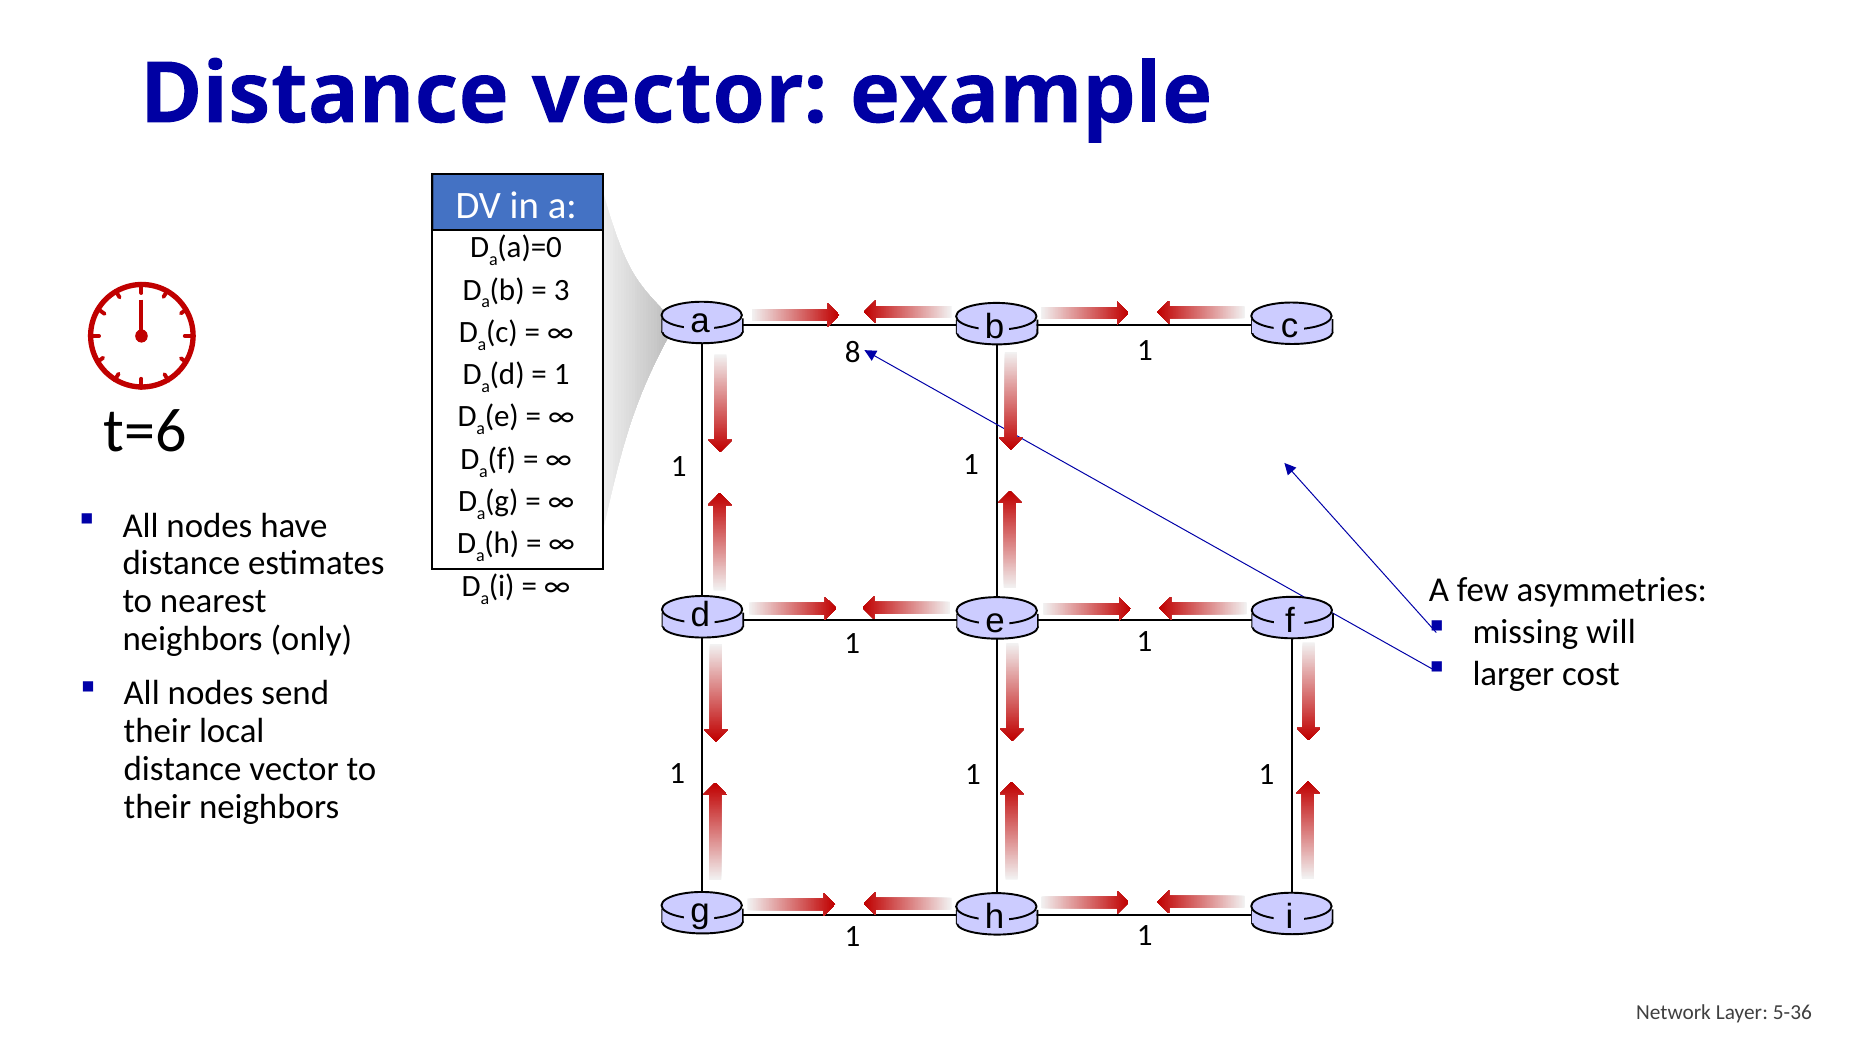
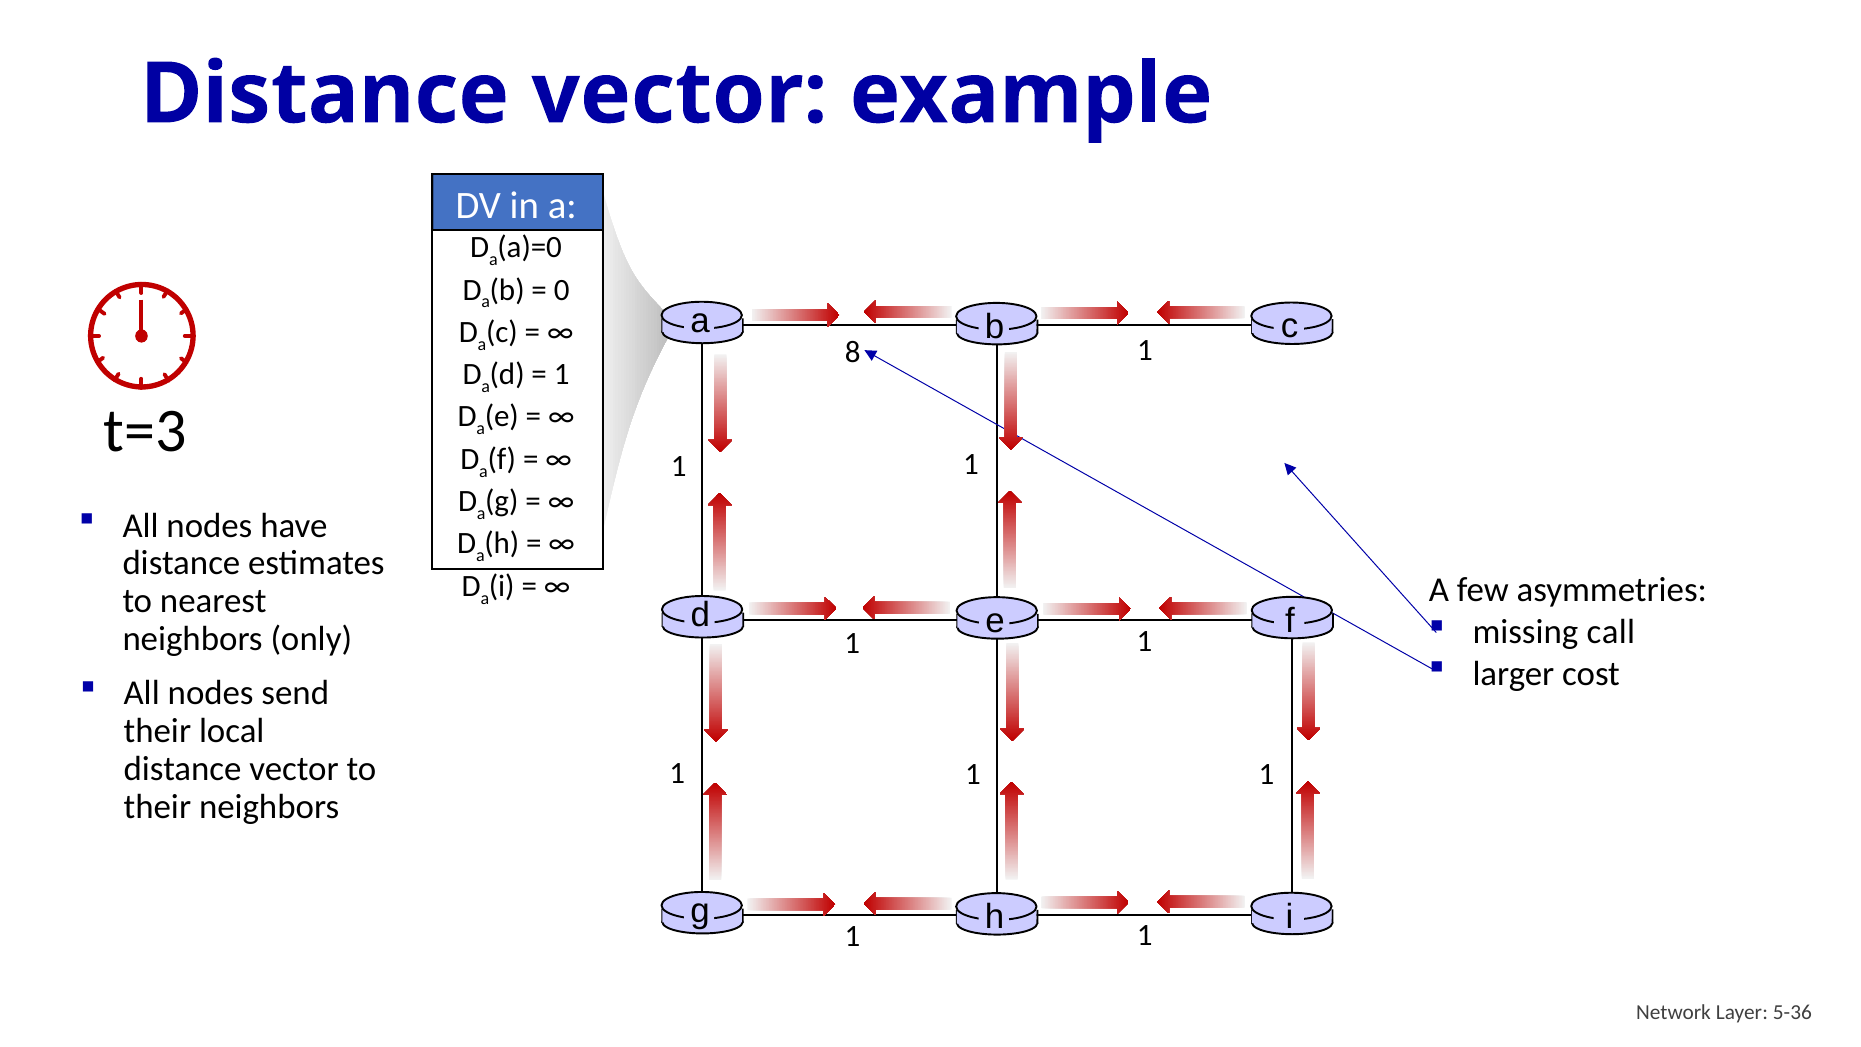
3: 3 -> 0
t=6: t=6 -> t=3
will: will -> call
